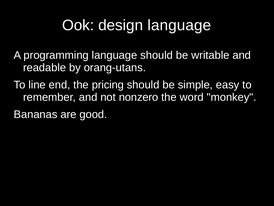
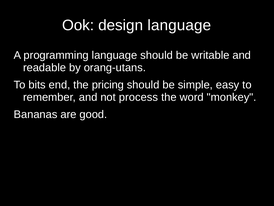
line: line -> bits
nonzero: nonzero -> process
